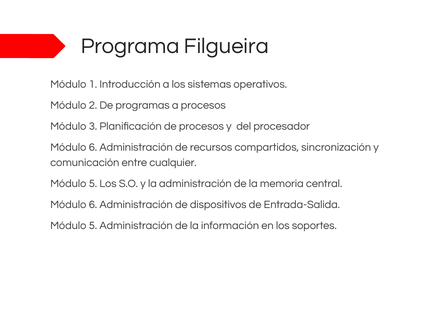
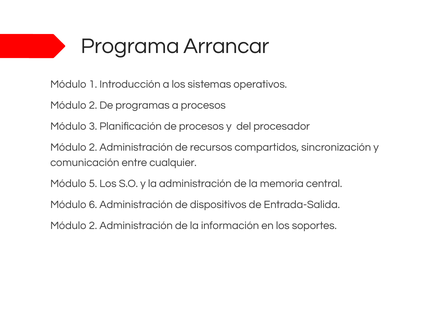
Filgueira: Filgueira -> Arrancar
6 at (93, 148): 6 -> 2
5 at (93, 226): 5 -> 2
